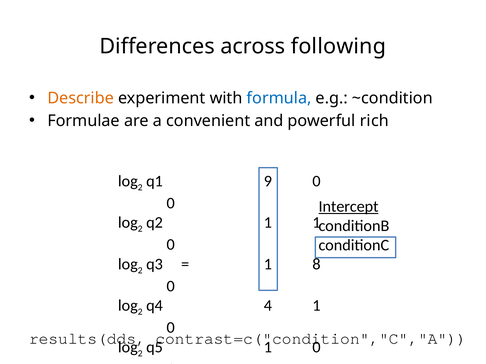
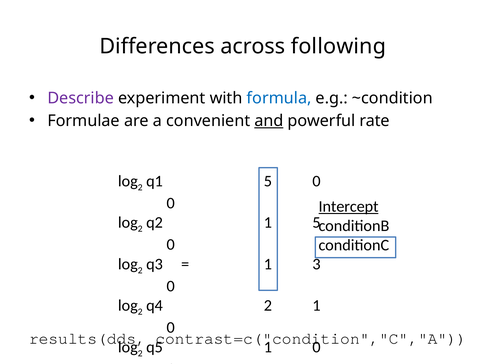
Describe colour: orange -> purple
and underline: none -> present
rich: rich -> rate
q1 9: 9 -> 5
1 1: 1 -> 5
8: 8 -> 3
q4 4: 4 -> 2
